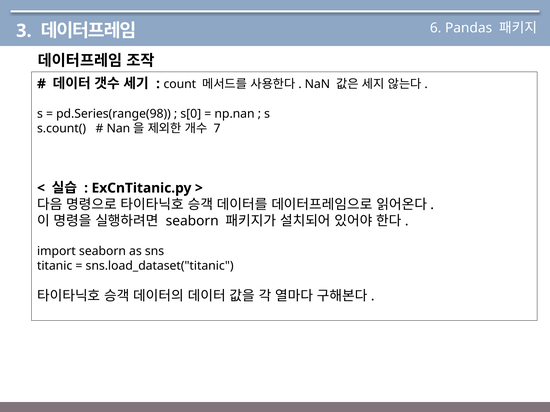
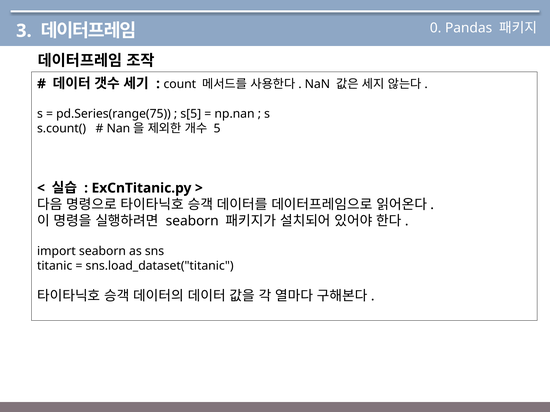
6: 6 -> 0
pd.Series(range(98: pd.Series(range(98 -> pd.Series(range(75
s[0: s[0 -> s[5
7: 7 -> 5
